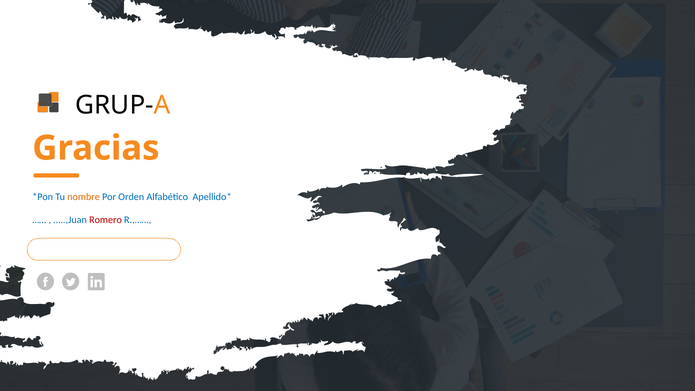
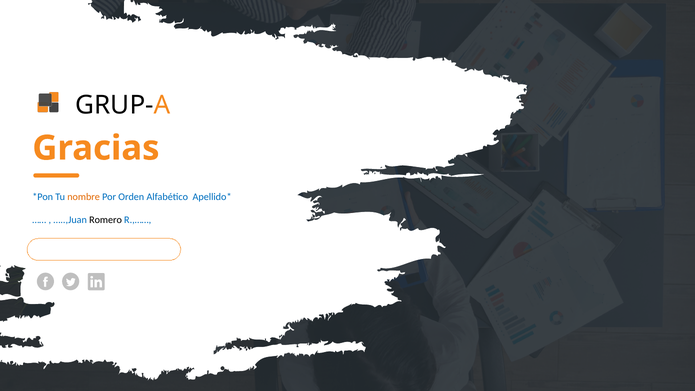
Romero colour: red -> black
